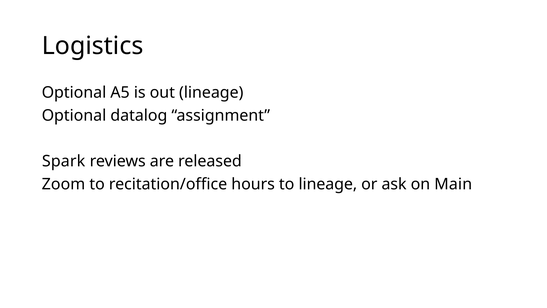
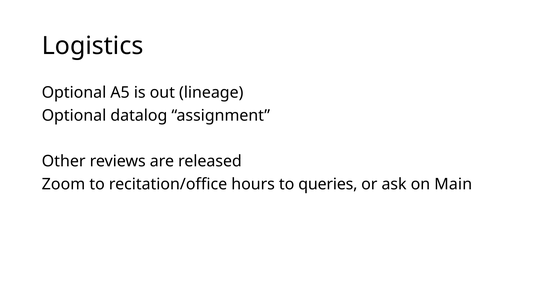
Spark: Spark -> Other
to lineage: lineage -> queries
